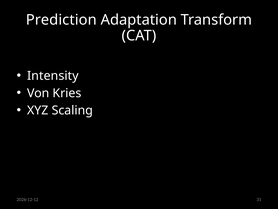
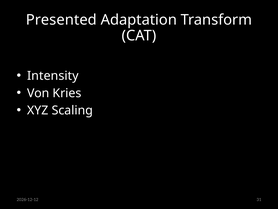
Prediction: Prediction -> Presented
